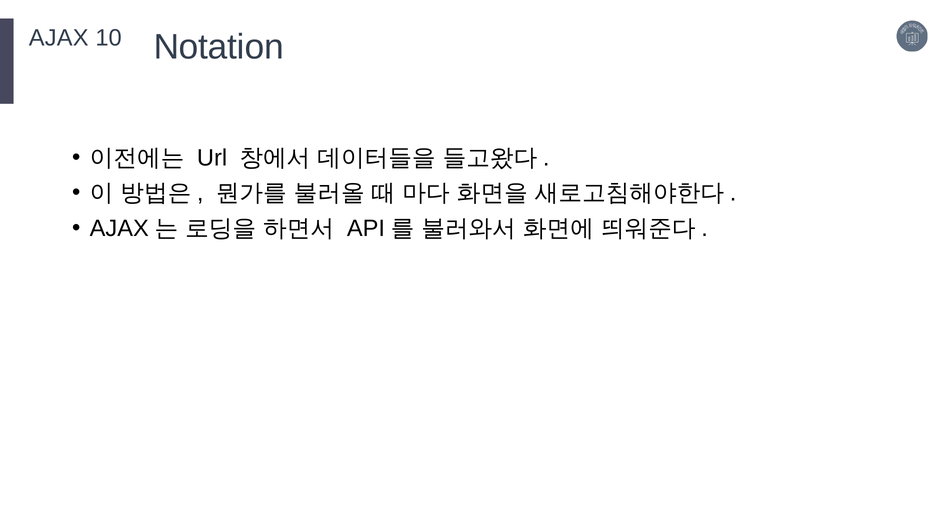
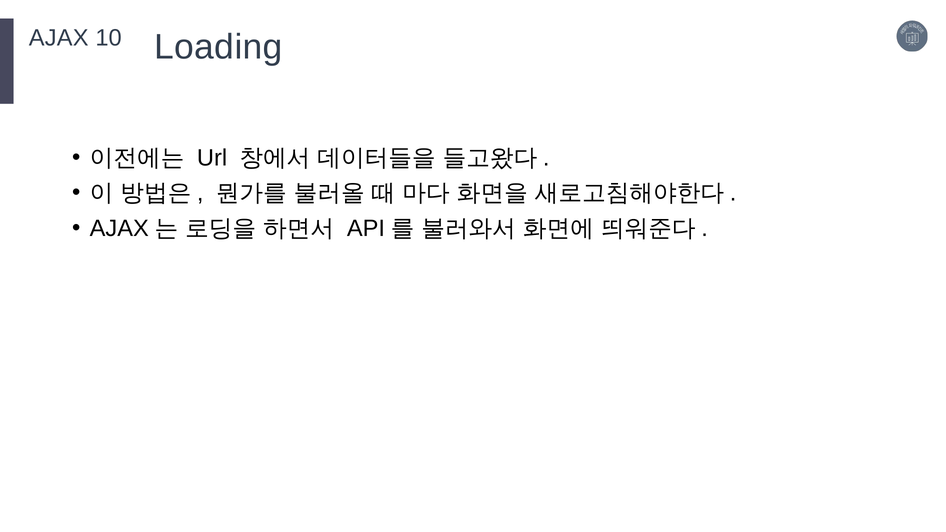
Notation: Notation -> Loading
